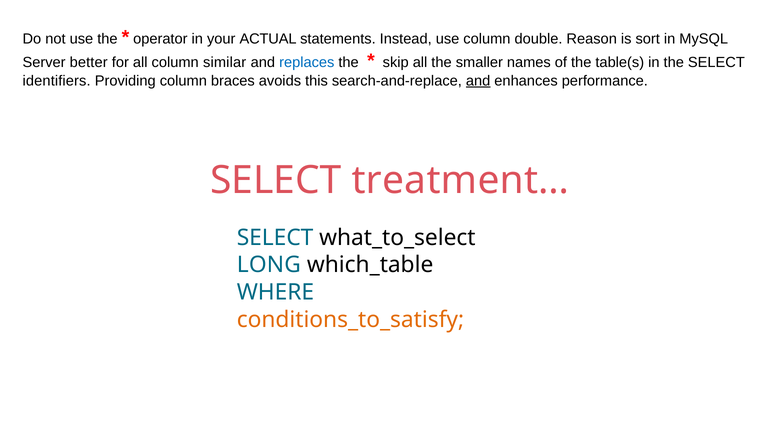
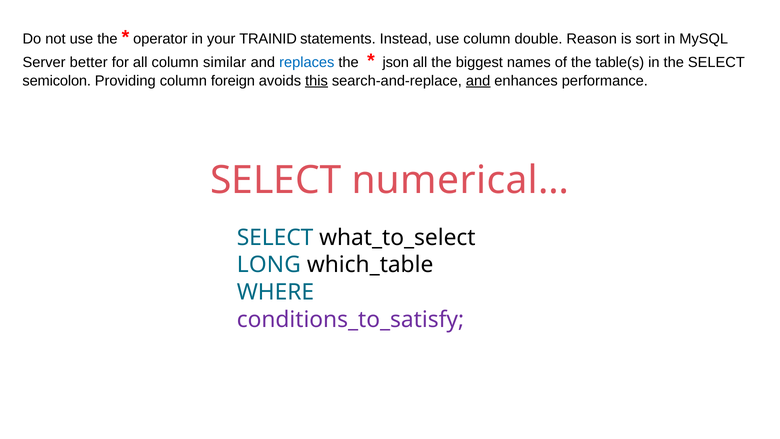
ACTUAL: ACTUAL -> TRAINID
skip: skip -> json
smaller: smaller -> biggest
identifiers: identifiers -> semicolon
braces: braces -> foreign
this underline: none -> present
treatment…: treatment… -> numerical…
conditions_to_satisfy colour: orange -> purple
